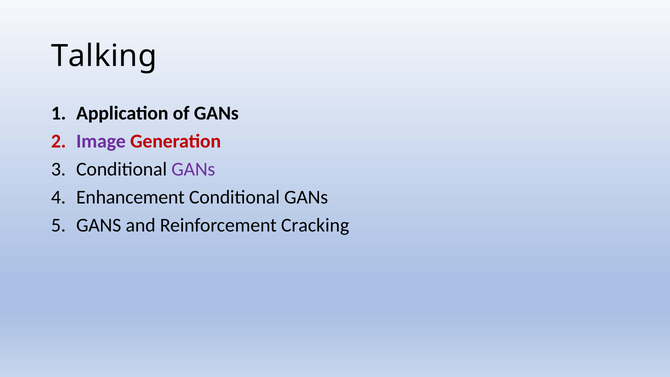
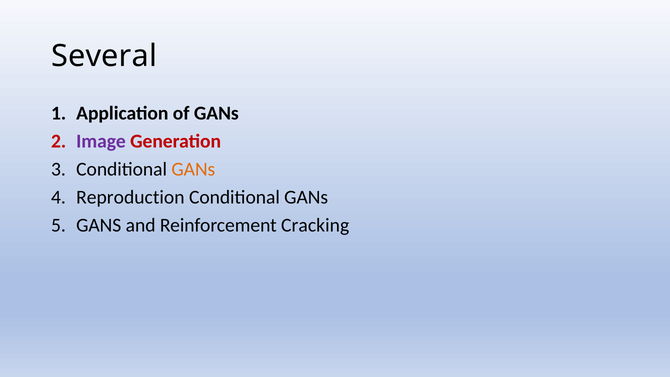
Talking: Talking -> Several
GANs at (193, 169) colour: purple -> orange
Enhancement: Enhancement -> Reproduction
